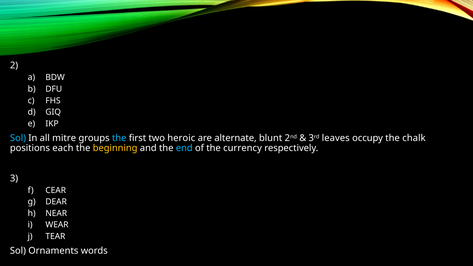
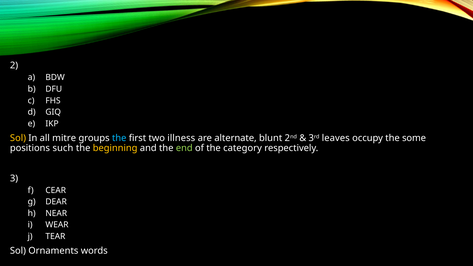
Sol at (18, 138) colour: light blue -> yellow
heroic: heroic -> illness
chalk: chalk -> some
each: each -> such
end colour: light blue -> light green
currency: currency -> category
